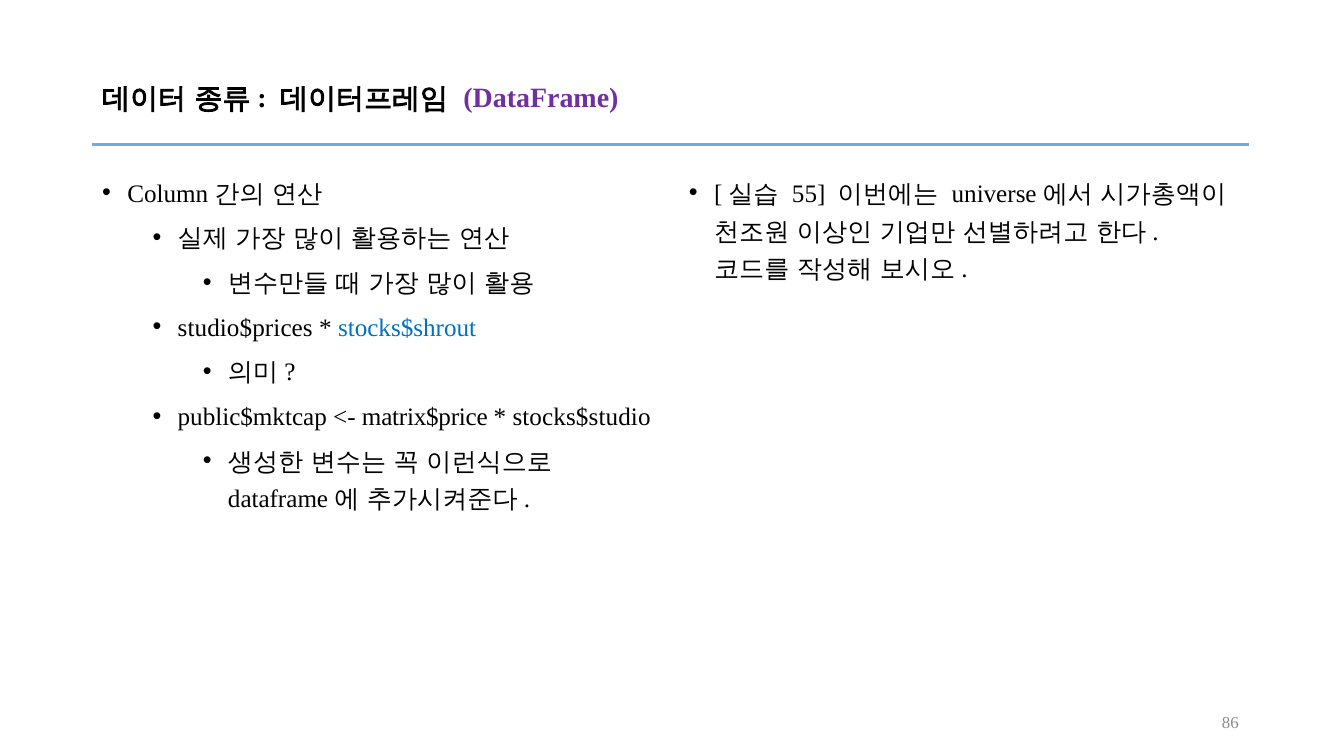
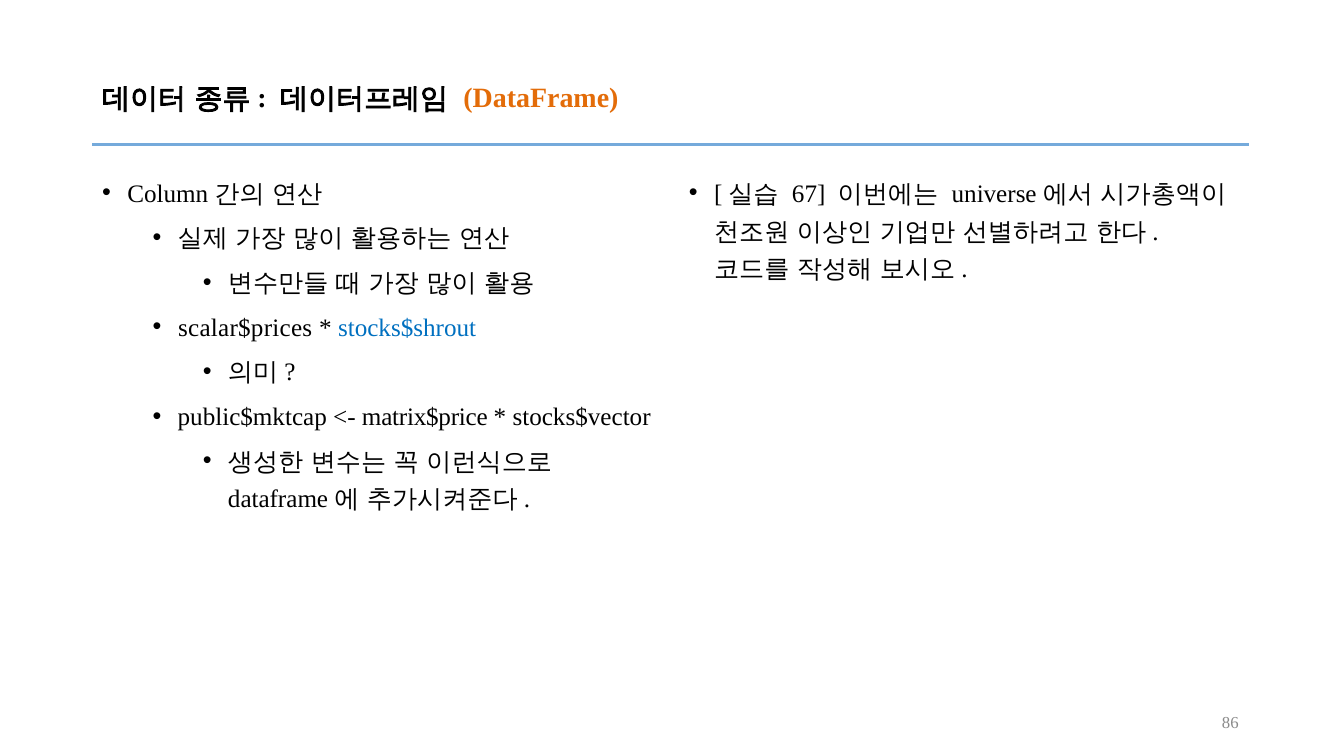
DataFrame colour: purple -> orange
55: 55 -> 67
studio$prices: studio$prices -> scalar$prices
stocks$studio: stocks$studio -> stocks$vector
